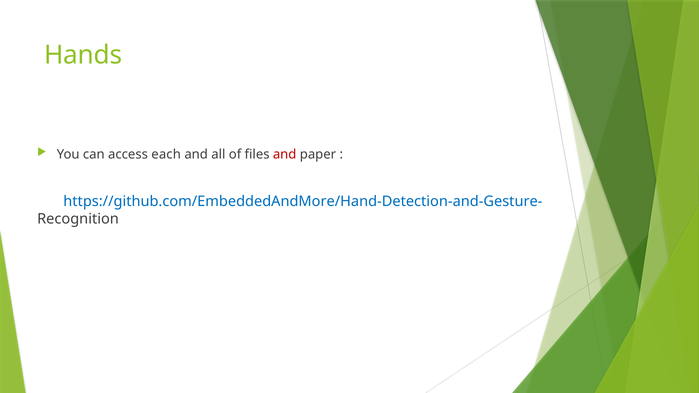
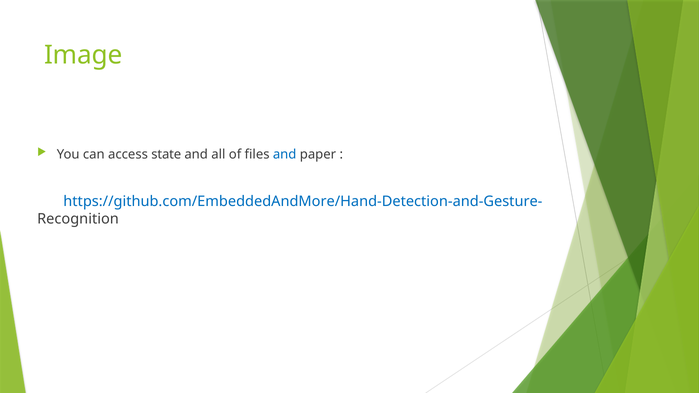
Hands: Hands -> Image
each: each -> state
and at (285, 154) colour: red -> blue
